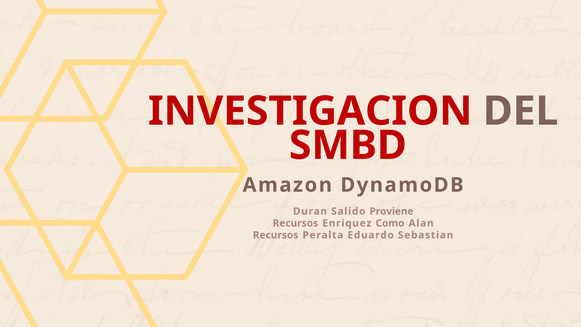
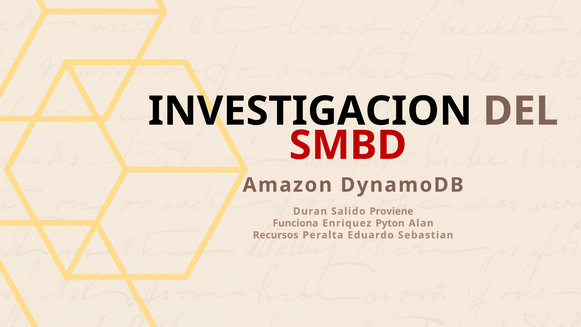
INVESTIGACION colour: red -> black
Recursos at (295, 223): Recursos -> Funciona
Como: Como -> Pyton
